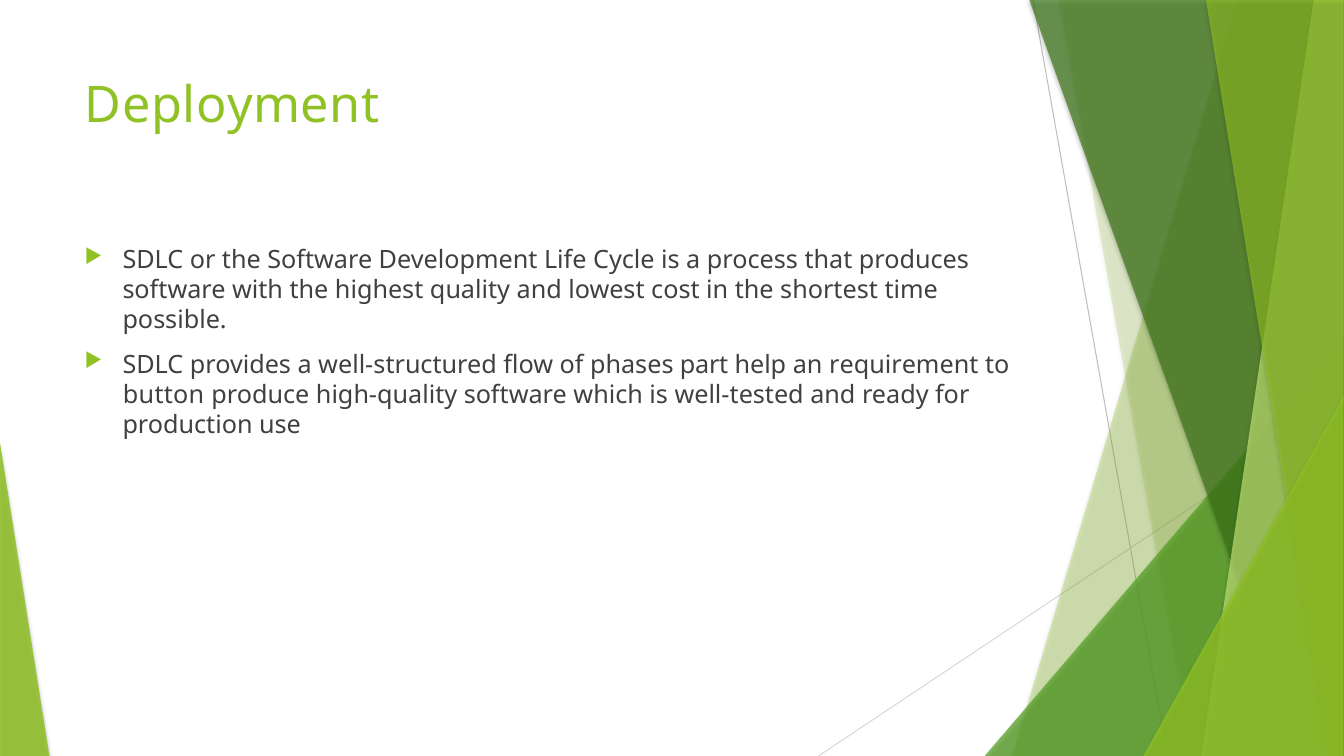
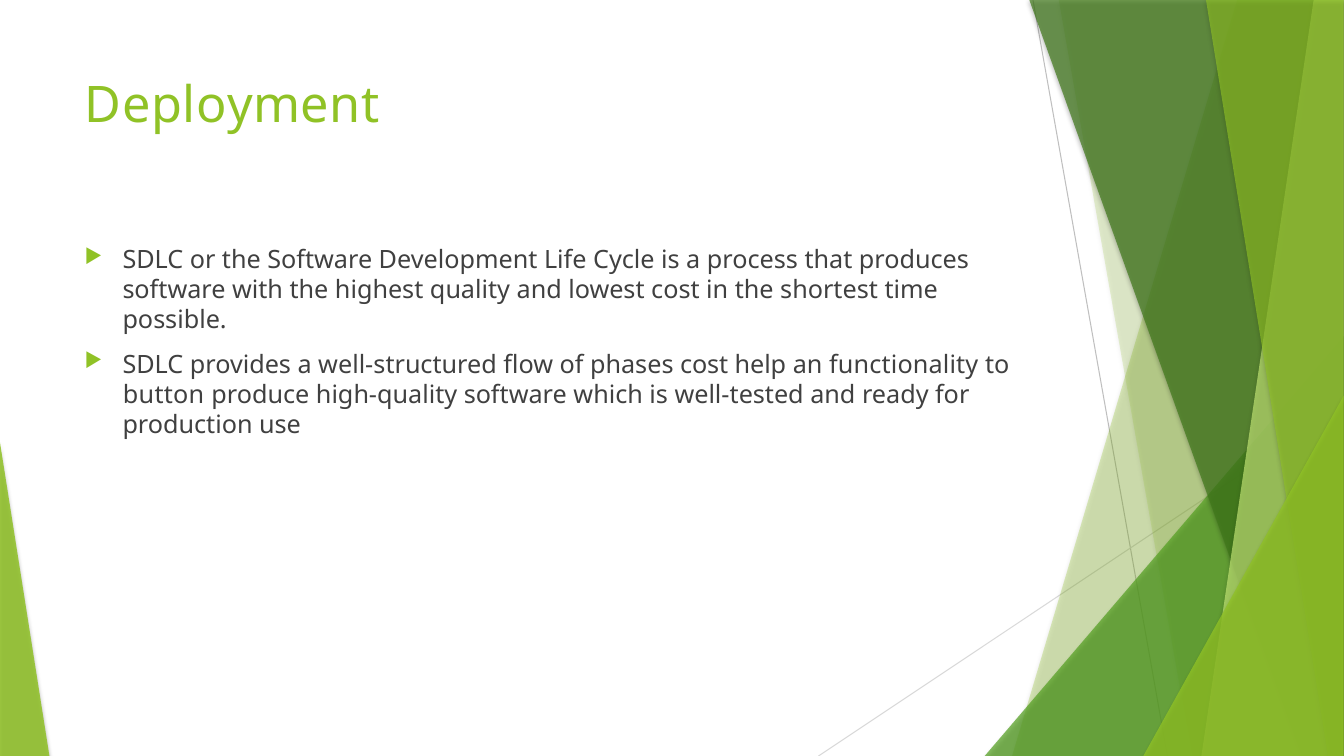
phases part: part -> cost
requirement: requirement -> functionality
